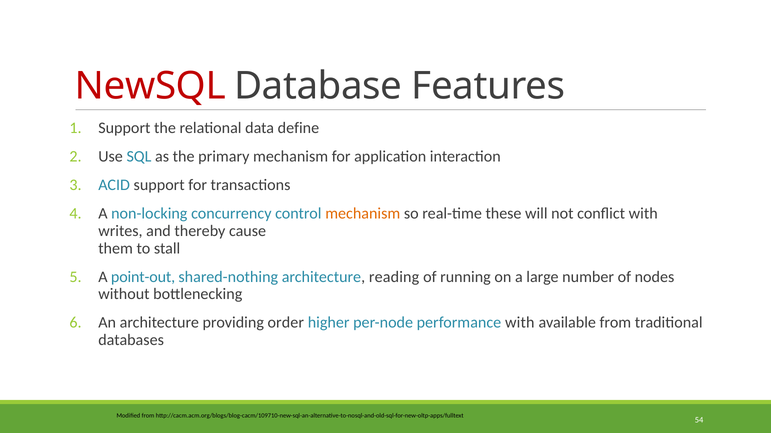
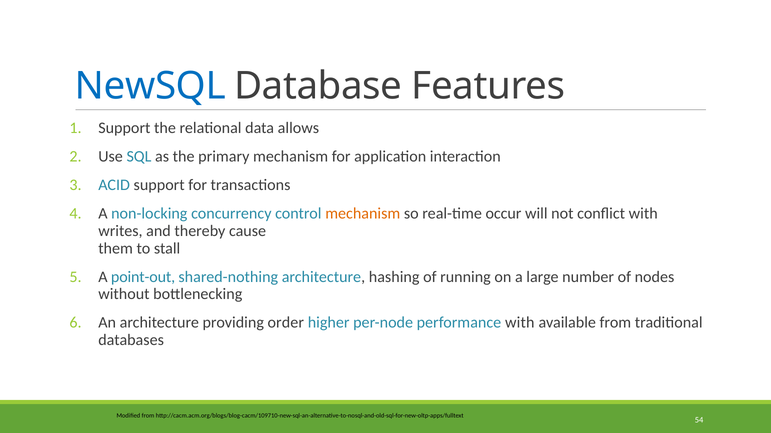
NewSQL colour: red -> blue
define: define -> allows
these: these -> occur
reading: reading -> hashing
